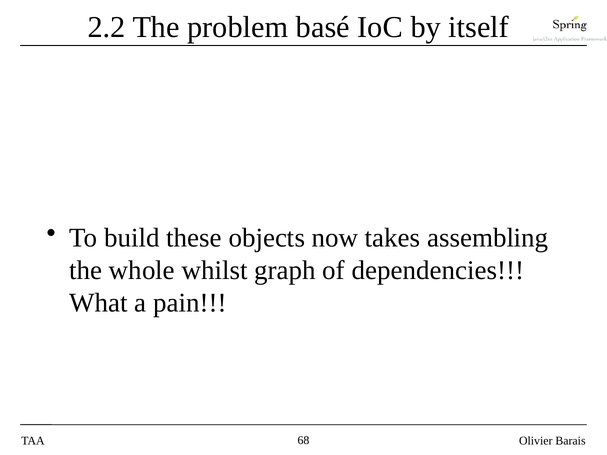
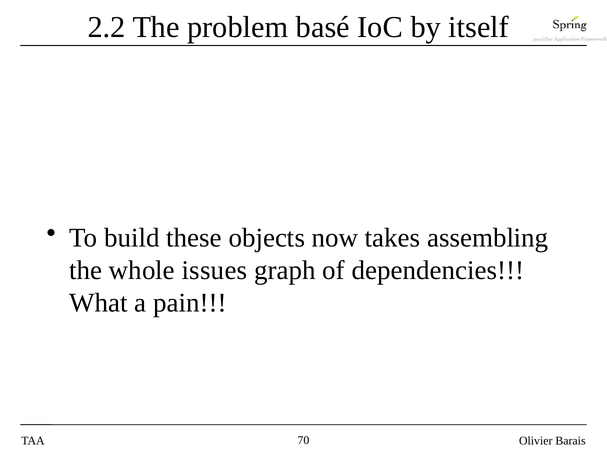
whilst: whilst -> issues
68: 68 -> 70
